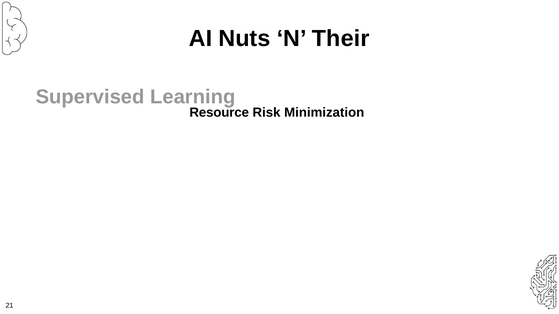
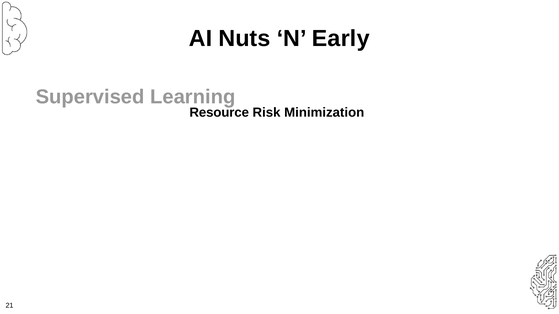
Their: Their -> Early
